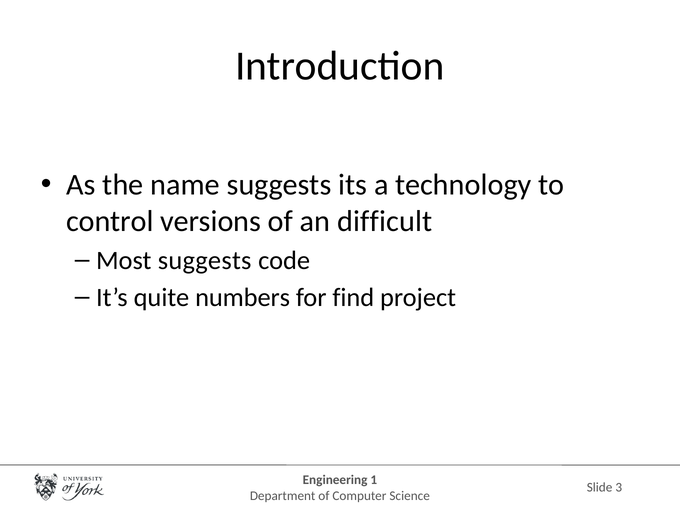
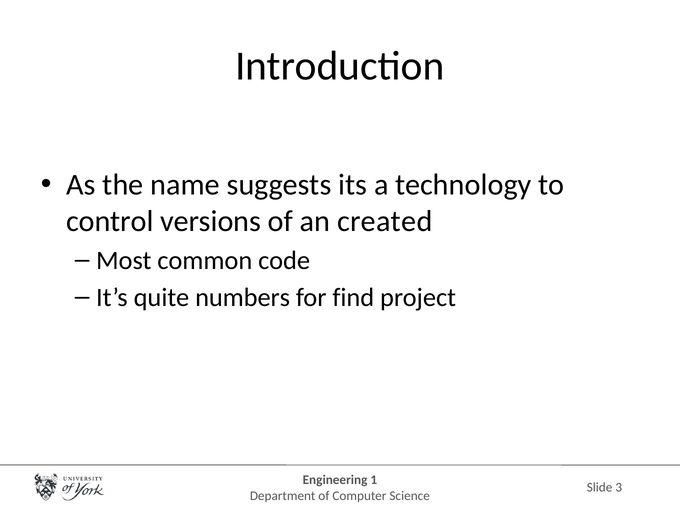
difficult: difficult -> created
Most suggests: suggests -> common
